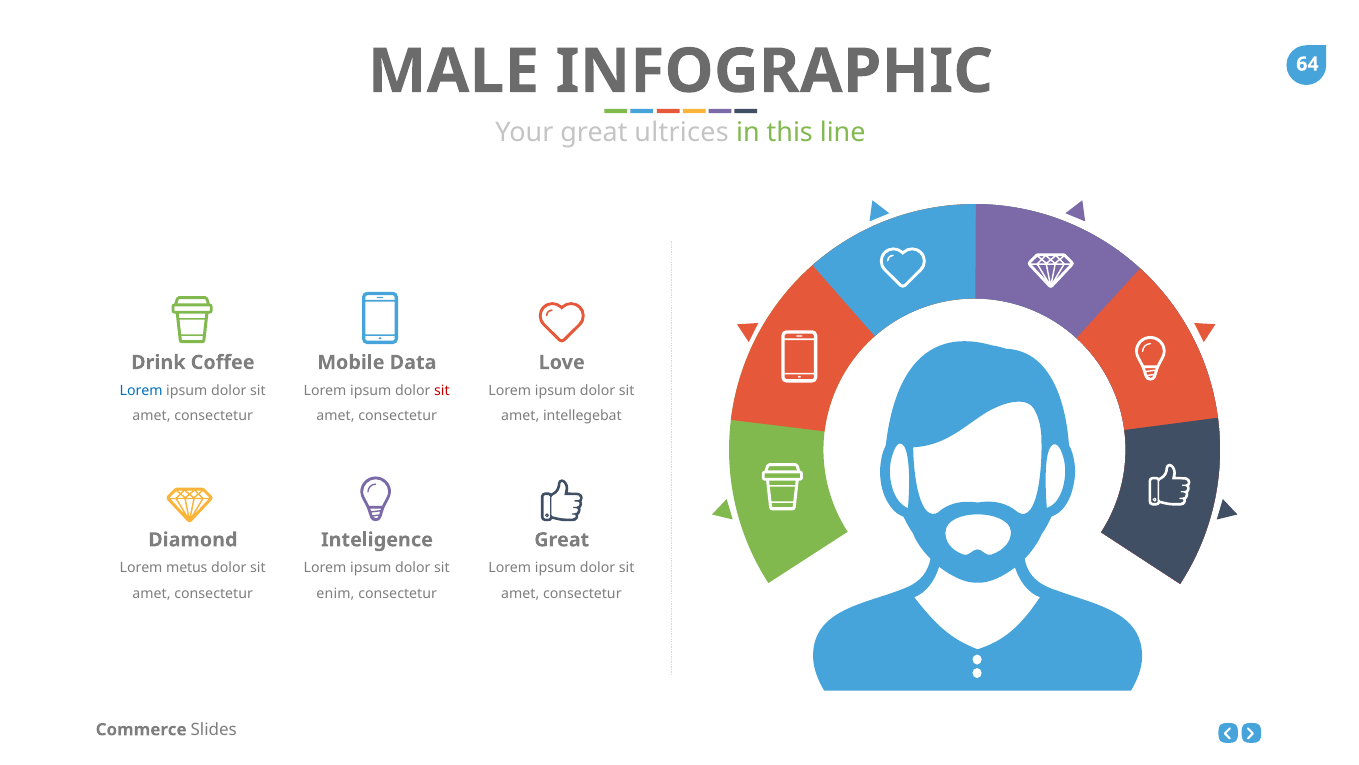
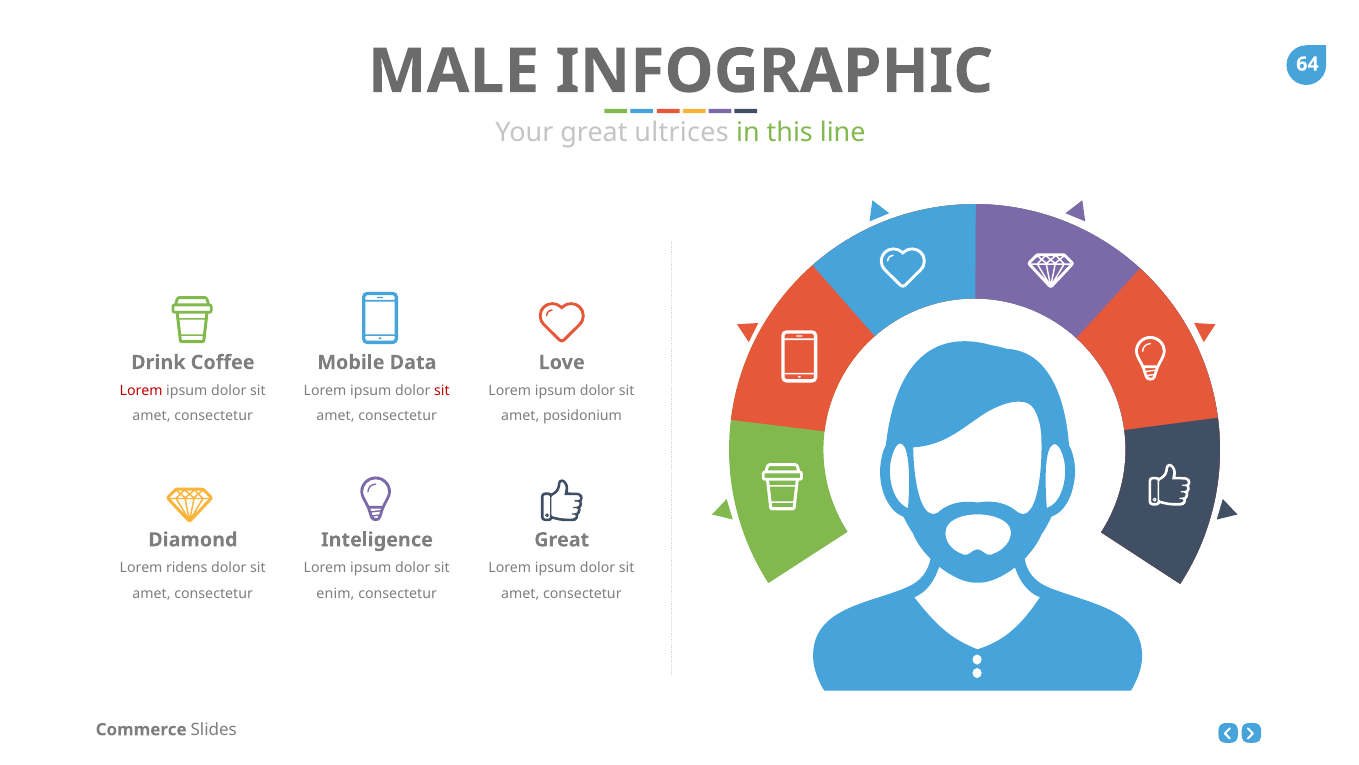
Lorem at (141, 390) colour: blue -> red
intellegebat: intellegebat -> posidonium
metus: metus -> ridens
